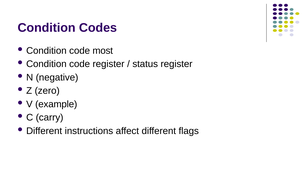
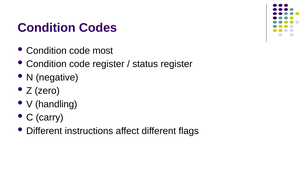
example: example -> handling
